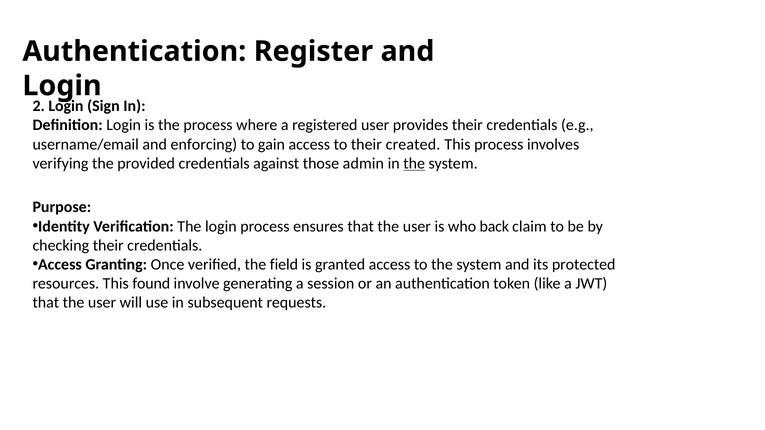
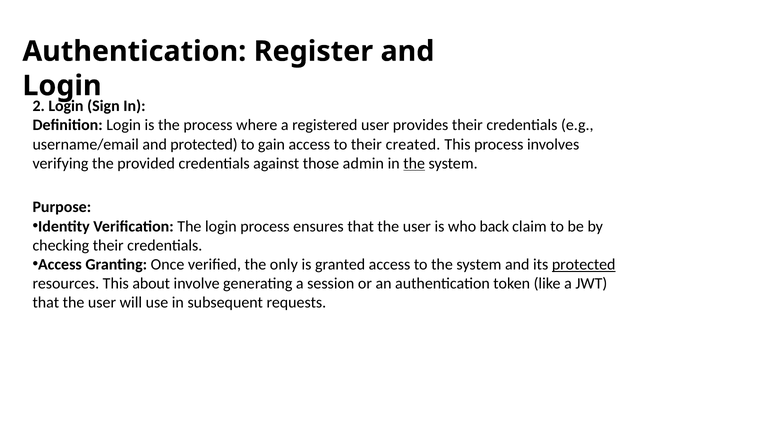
and enforcing: enforcing -> protected
field: field -> only
protected at (584, 265) underline: none -> present
found: found -> about
